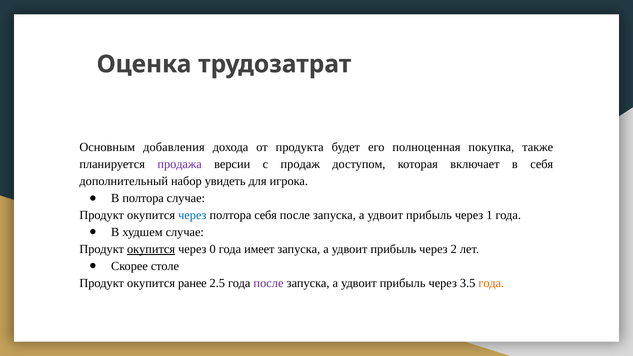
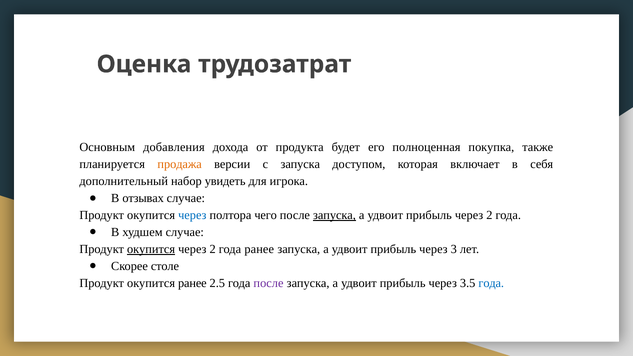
продажа colour: purple -> orange
с продаж: продаж -> запуска
В полтора: полтора -> отзывах
полтора себя: себя -> чего
запуска at (334, 215) underline: none -> present
прибыль через 1: 1 -> 2
0 at (213, 249): 0 -> 2
года имеет: имеет -> ранее
2: 2 -> 3
года at (491, 283) colour: orange -> blue
